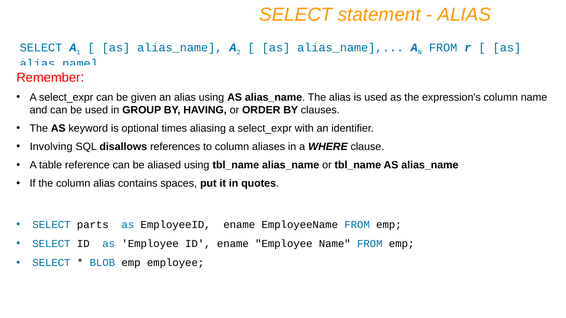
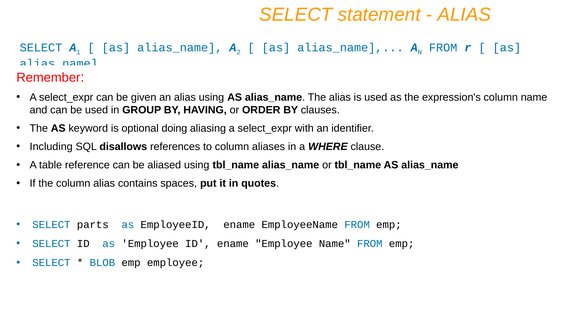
times: times -> doing
Involving: Involving -> Including
